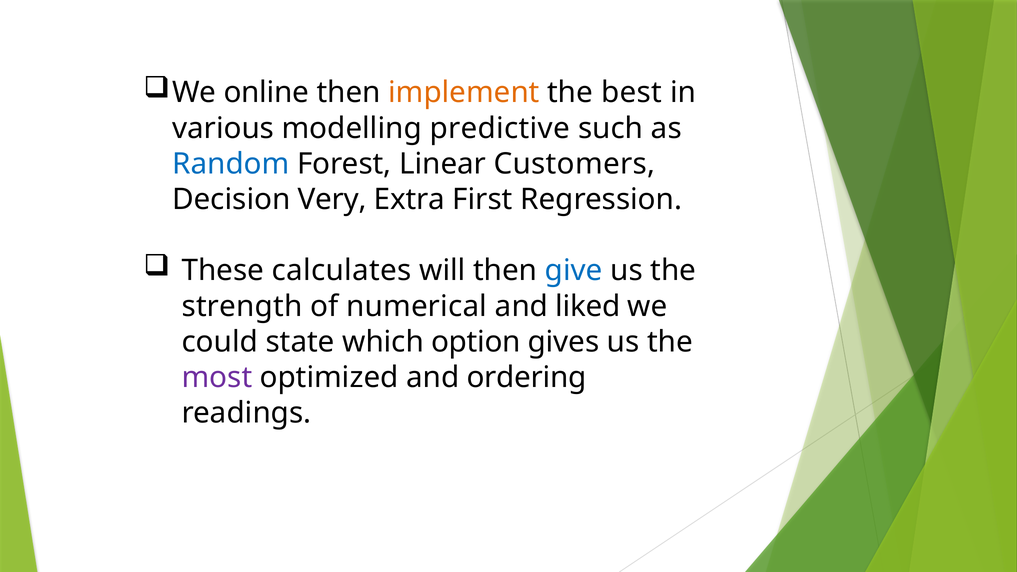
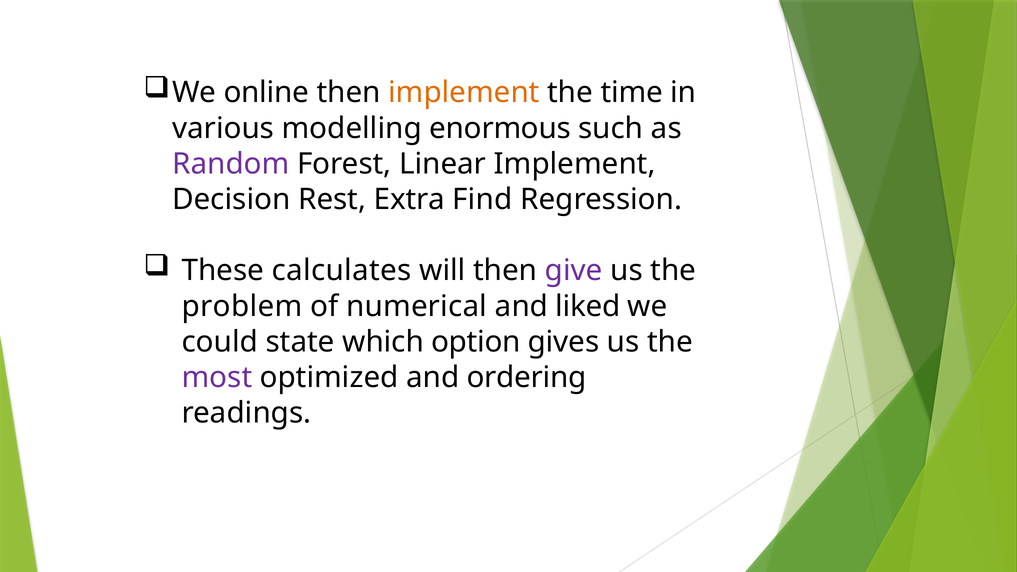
best: best -> time
predictive: predictive -> enormous
Random colour: blue -> purple
Linear Customers: Customers -> Implement
Very: Very -> Rest
First: First -> Find
give colour: blue -> purple
strength: strength -> problem
